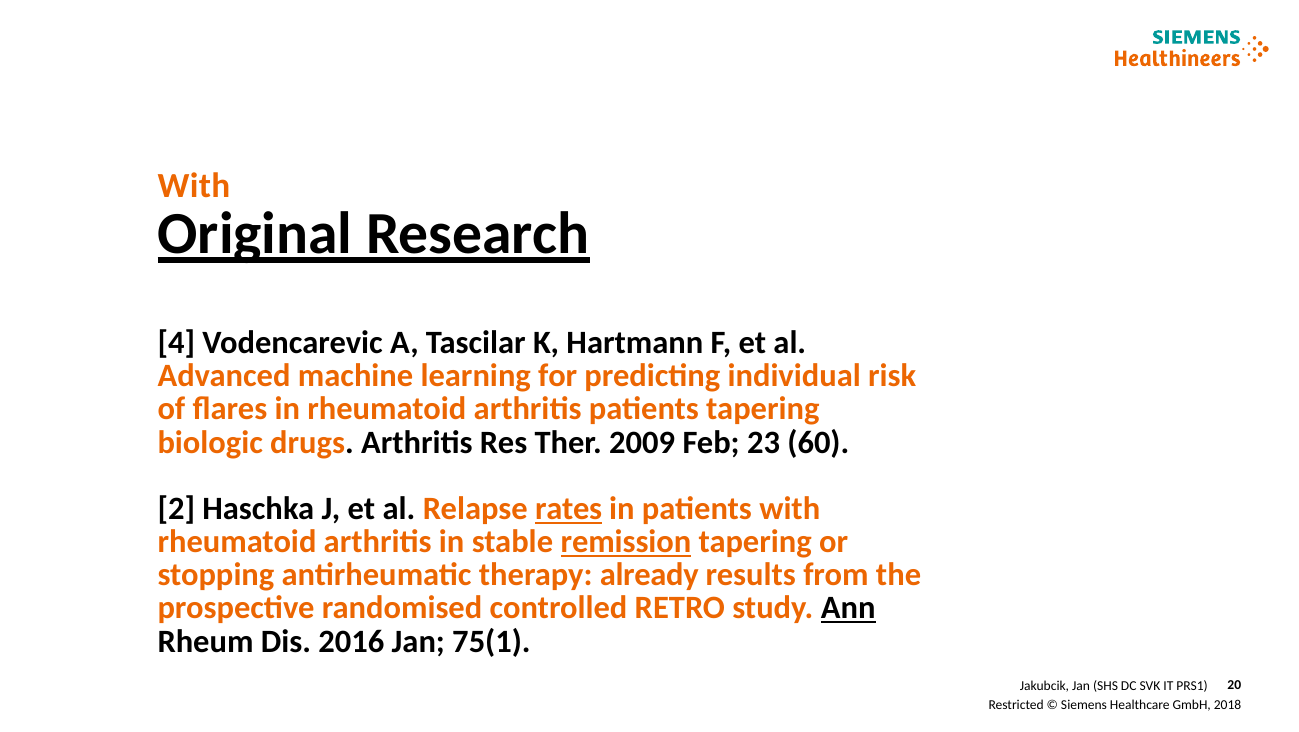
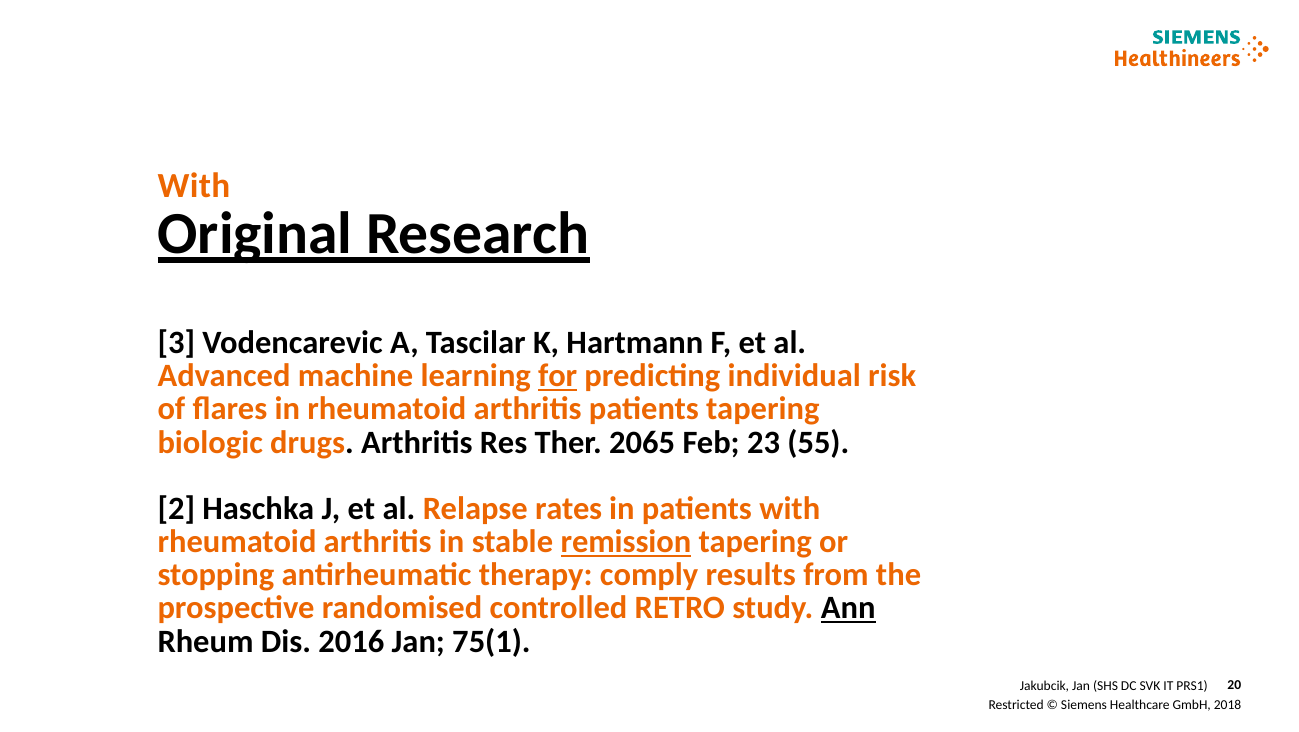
4: 4 -> 3
for underline: none -> present
2009: 2009 -> 2065
60: 60 -> 55
rates underline: present -> none
already: already -> comply
